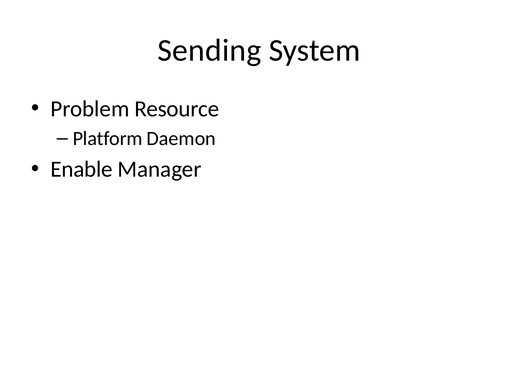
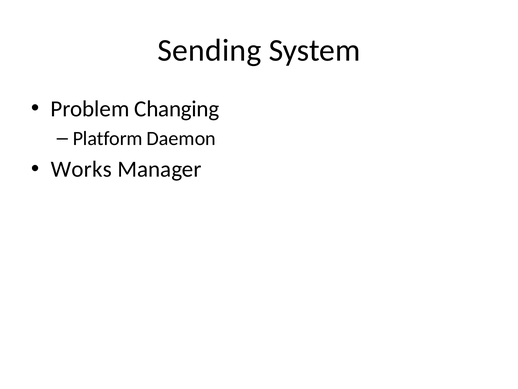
Resource: Resource -> Changing
Enable: Enable -> Works
